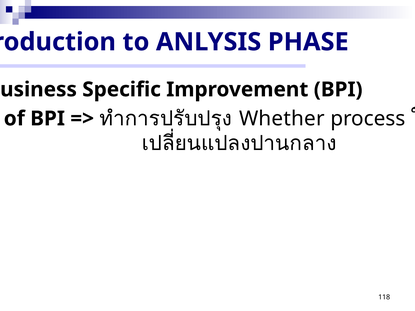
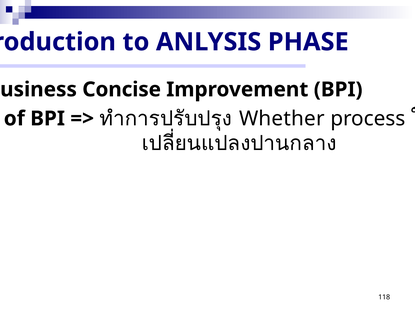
Specific: Specific -> Concise
